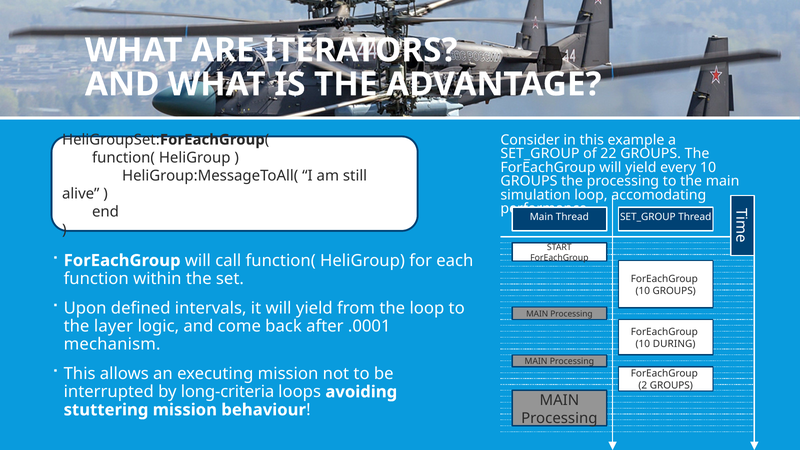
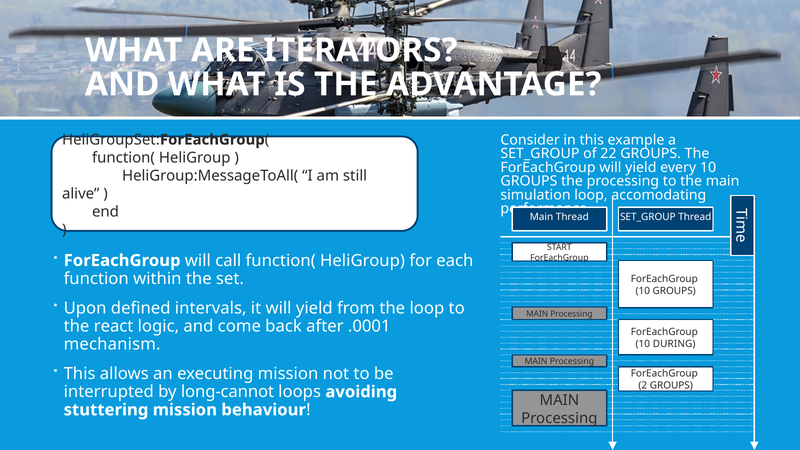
layer: layer -> react
long-criteria: long-criteria -> long-cannot
